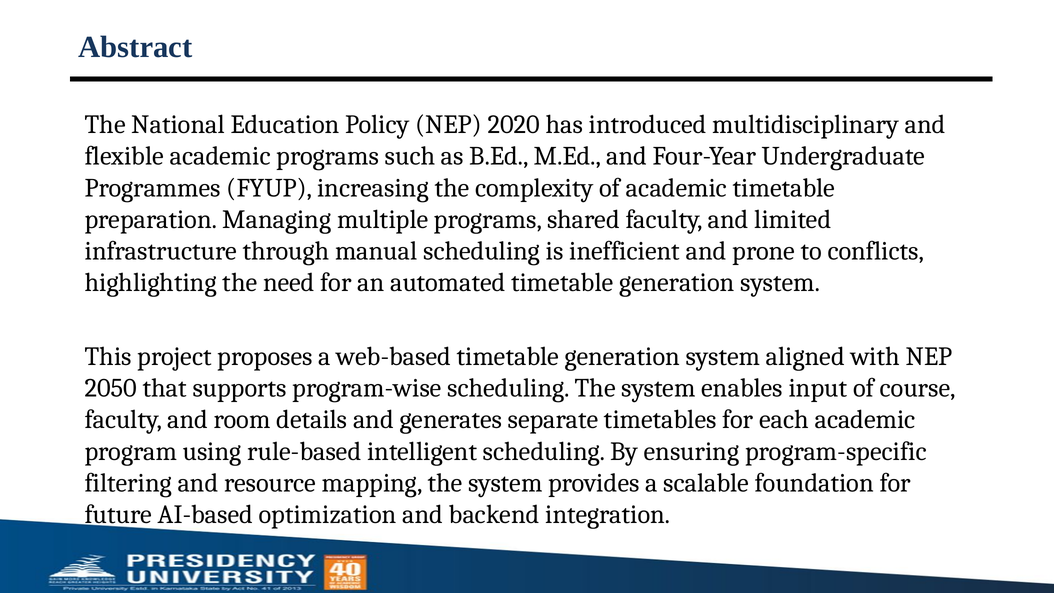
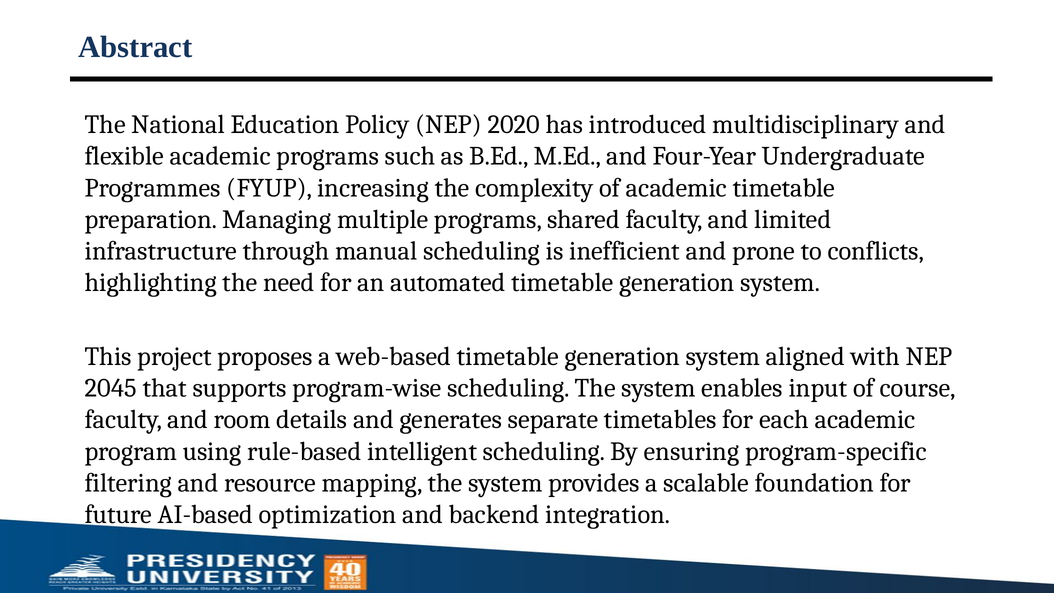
2050: 2050 -> 2045
